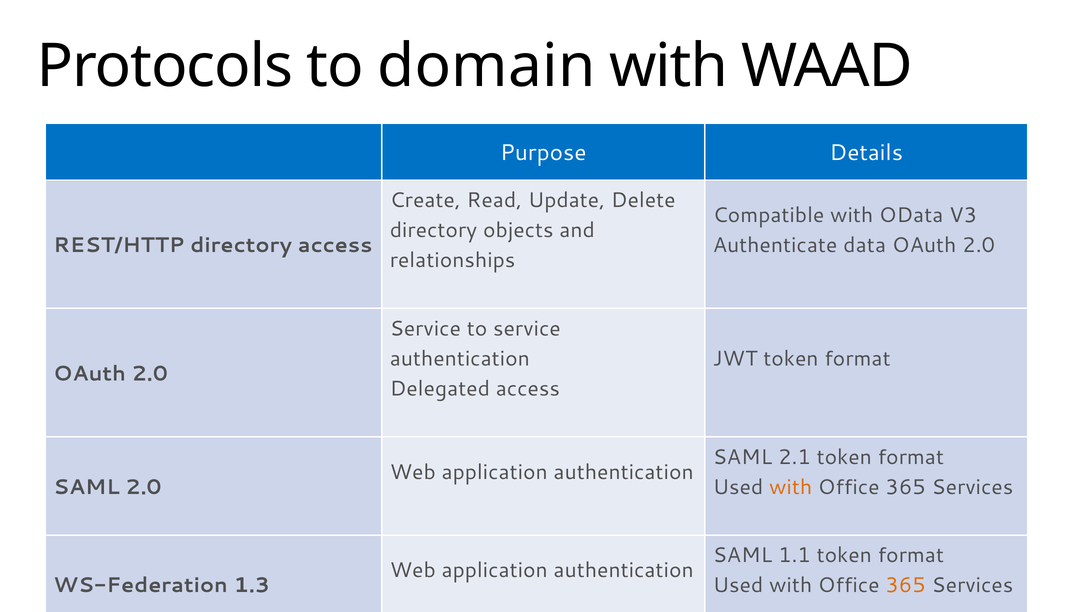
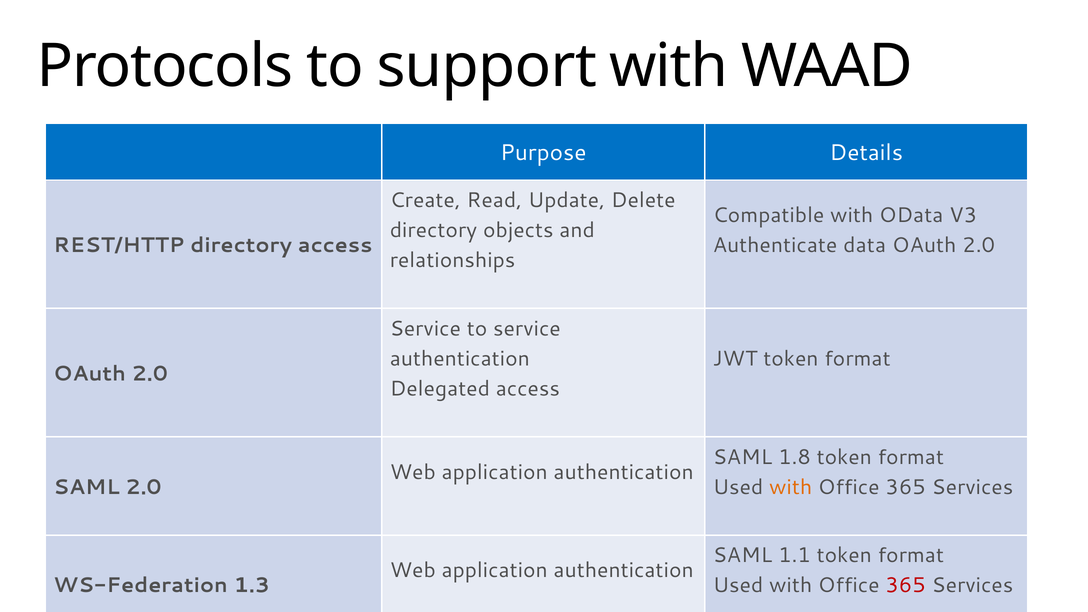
domain: domain -> support
2.1: 2.1 -> 1.8
365 at (906, 586) colour: orange -> red
